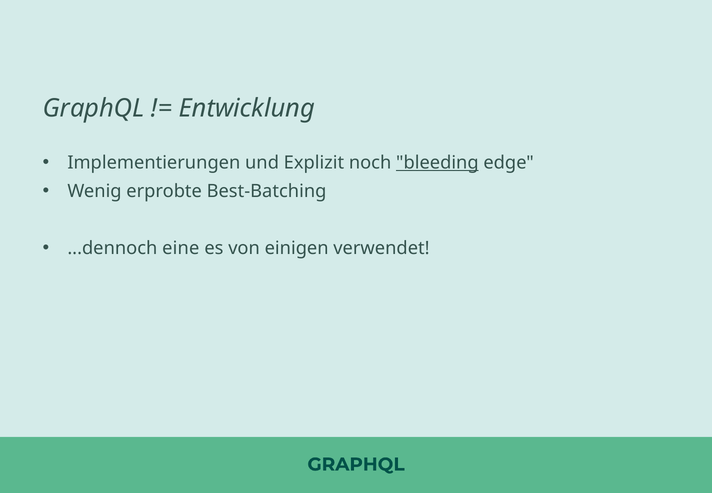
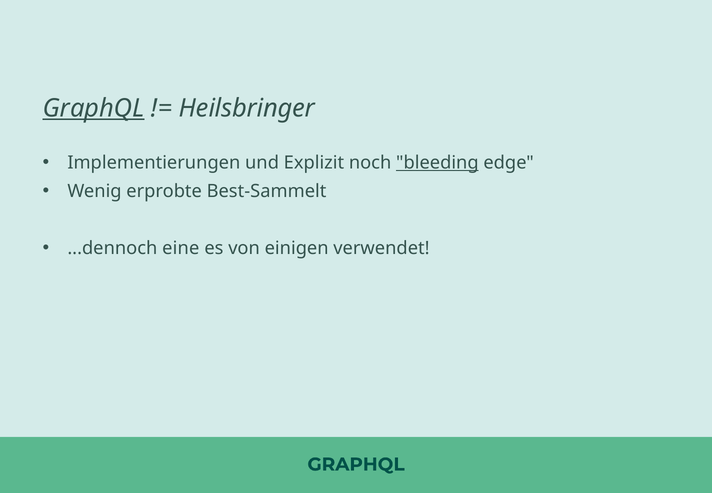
GraphQL at (94, 108) underline: none -> present
Entwicklung: Entwicklung -> Heilsbringer
Best-Batching: Best-Batching -> Best-Sammelt
